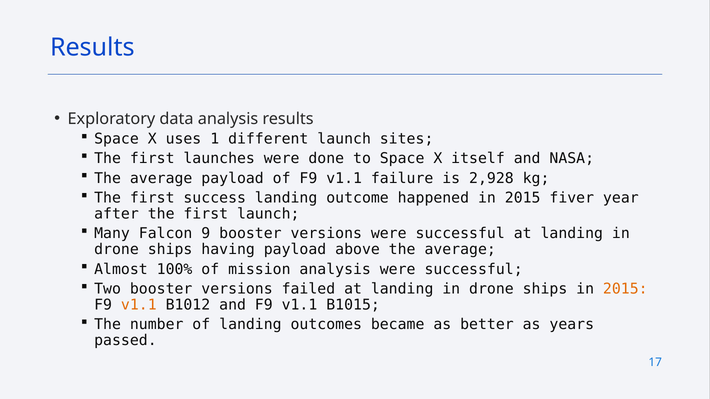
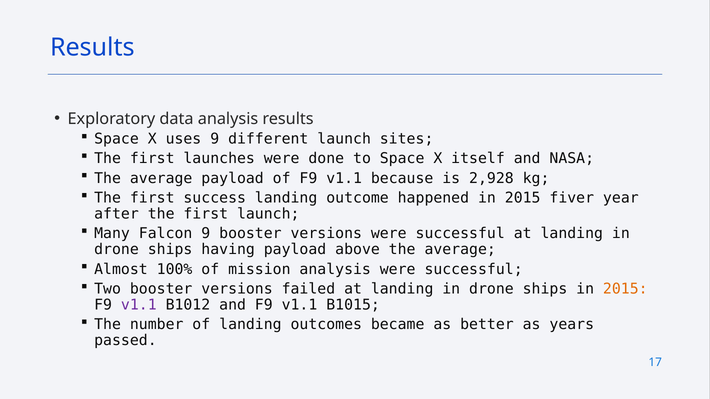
uses 1: 1 -> 9
failure: failure -> because
v1.1 at (139, 305) colour: orange -> purple
